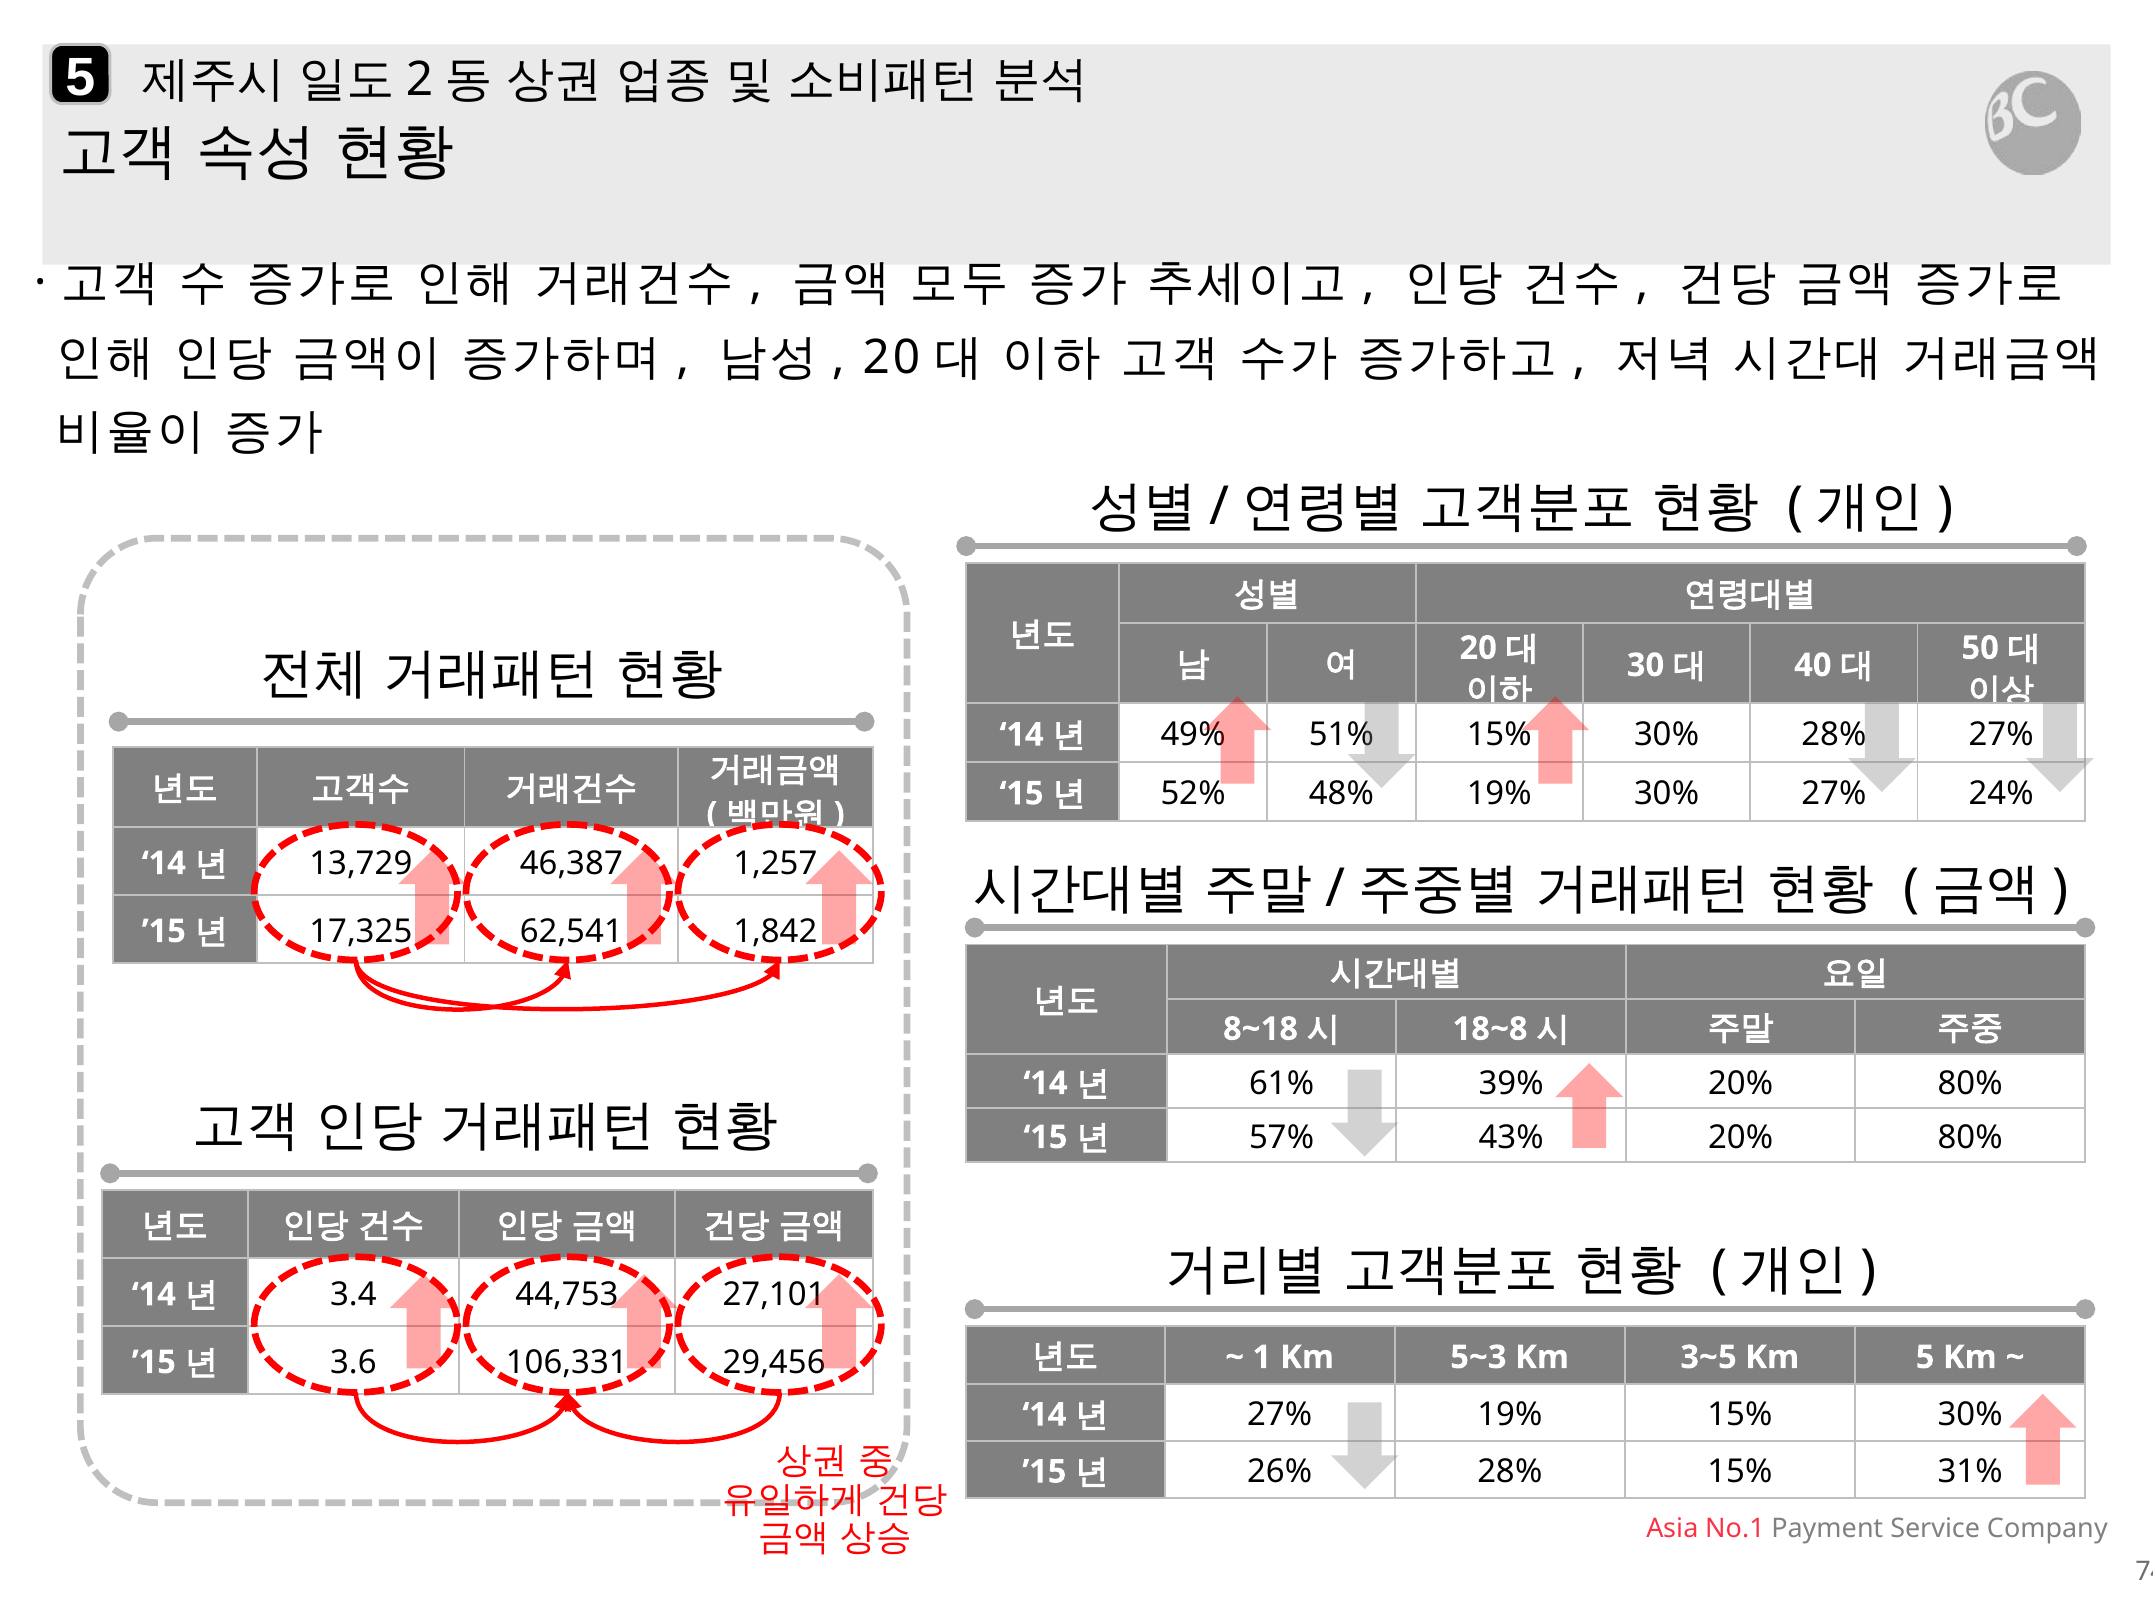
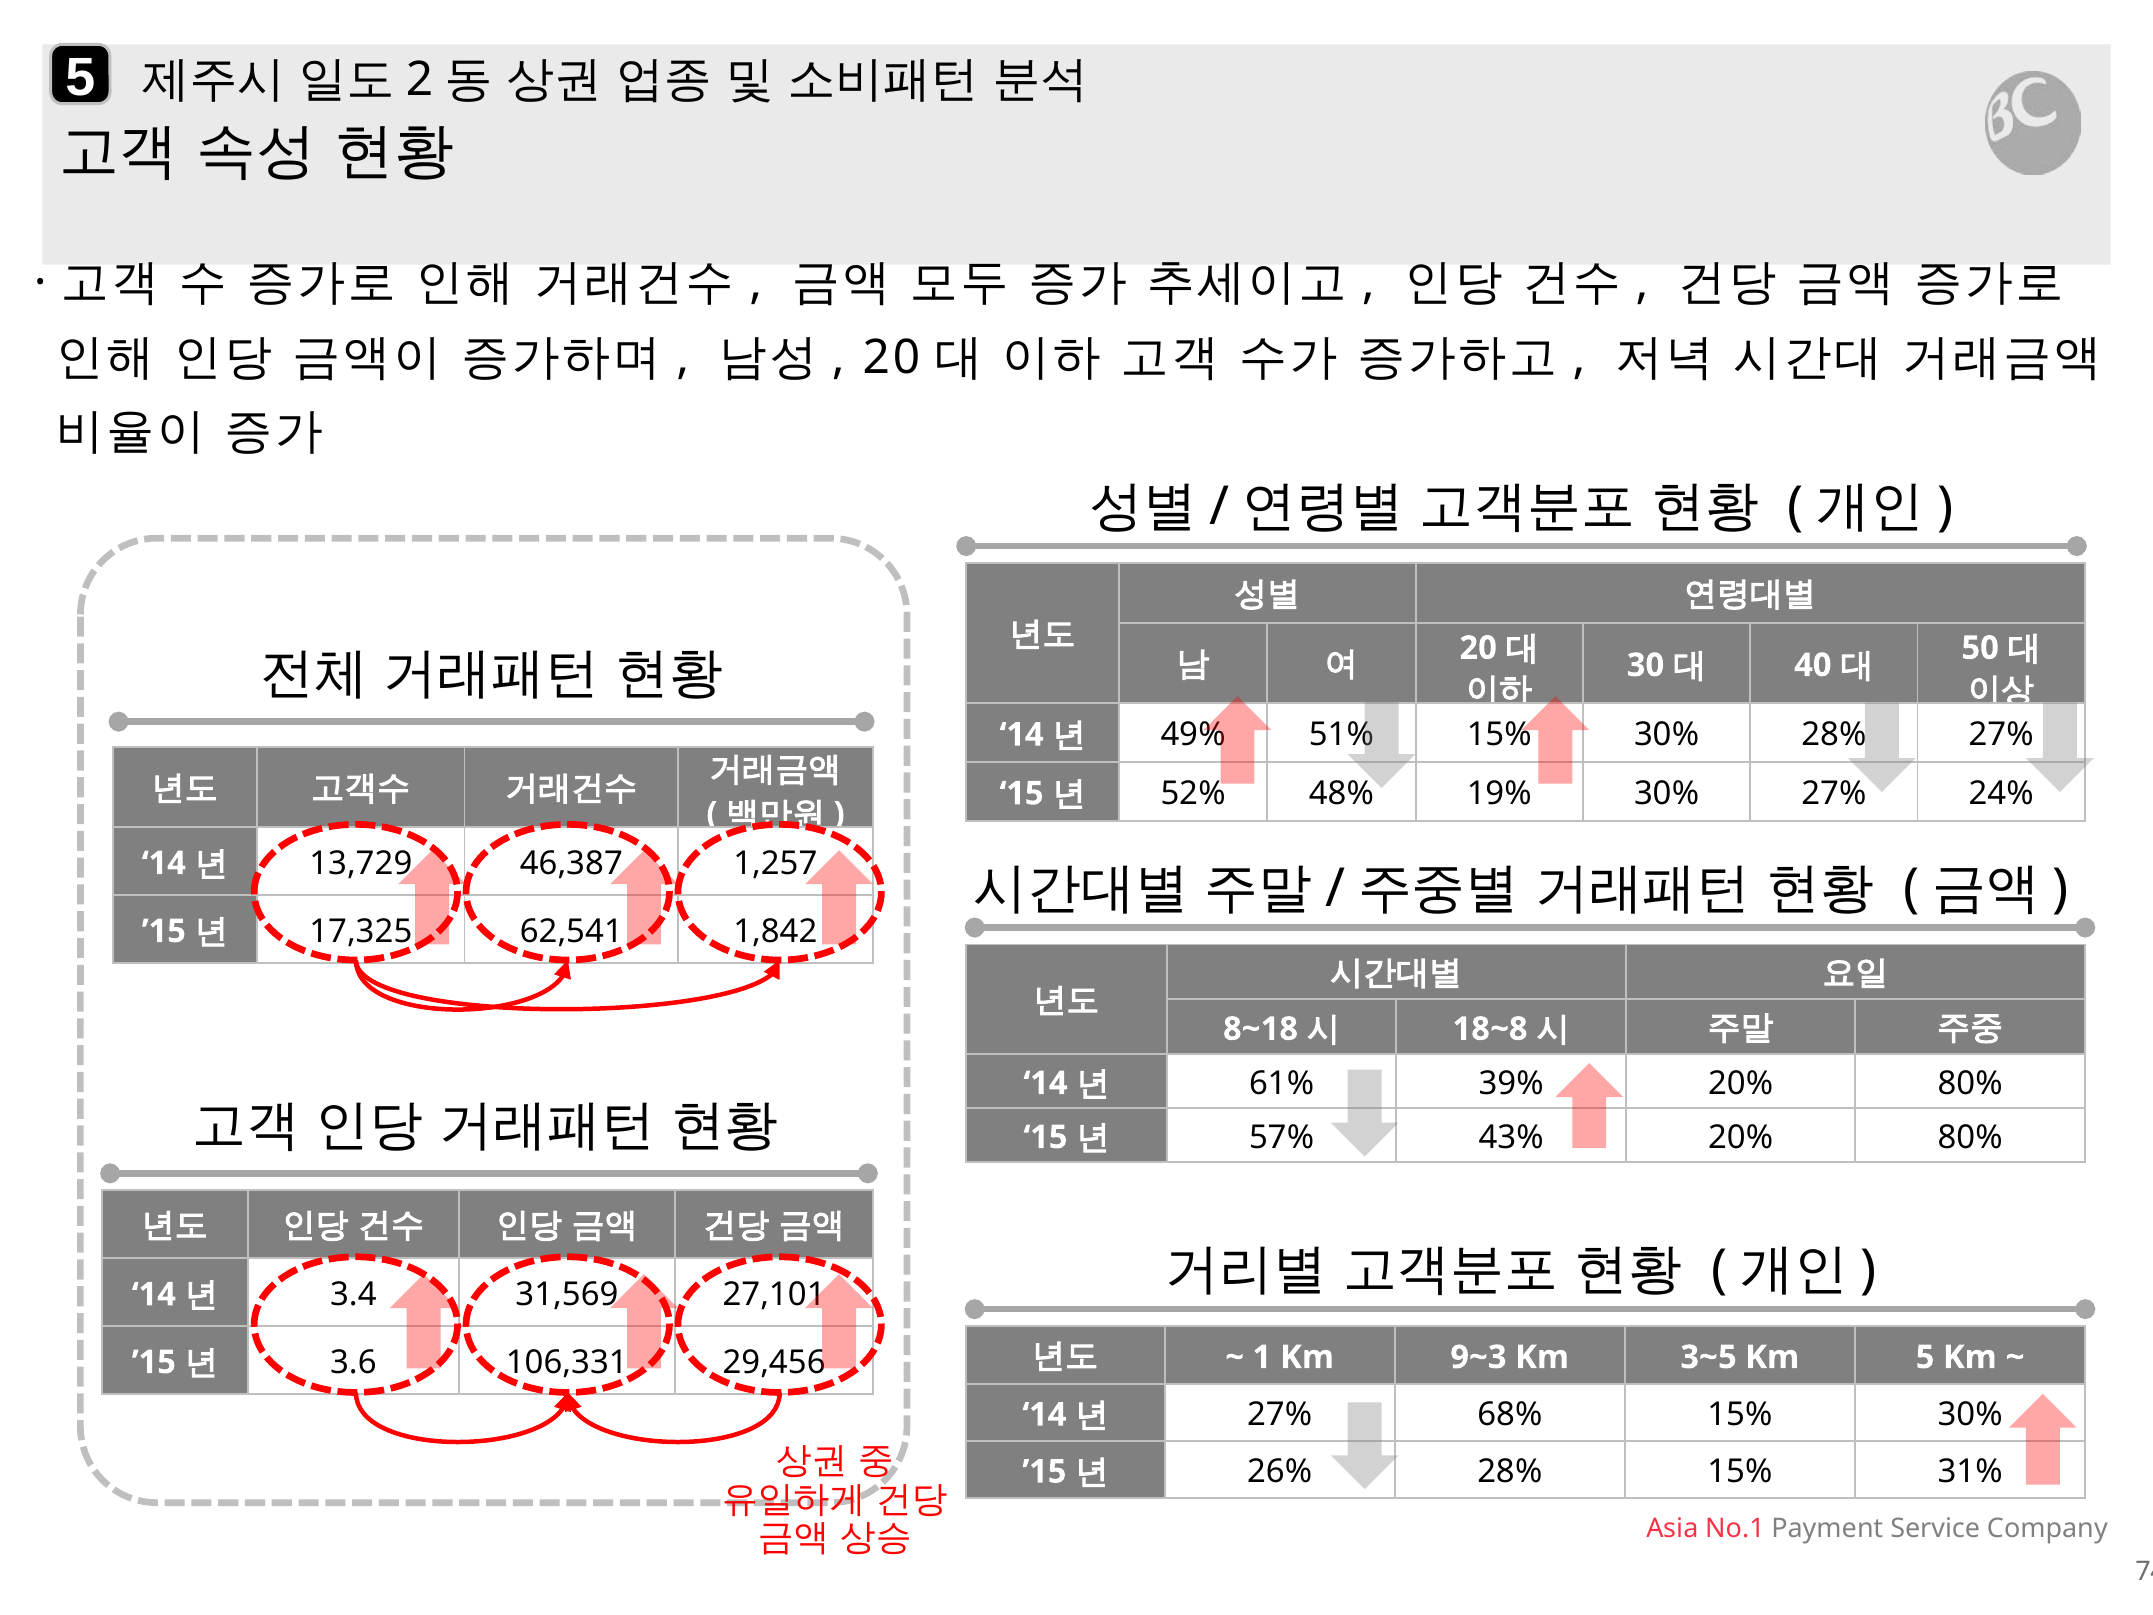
44,753: 44,753 -> 31,569
5~3: 5~3 -> 9~3
27% 19%: 19% -> 68%
